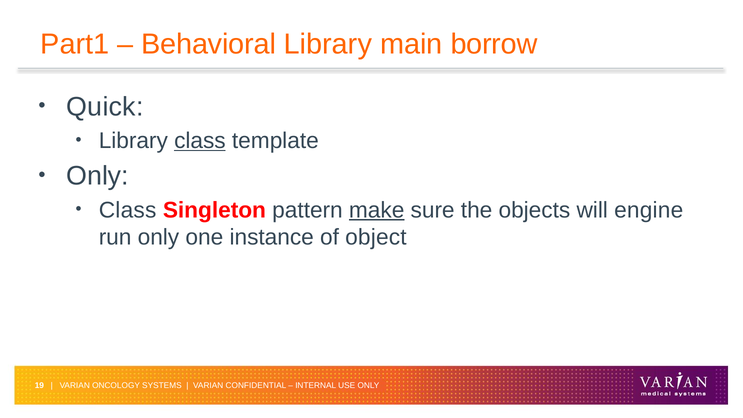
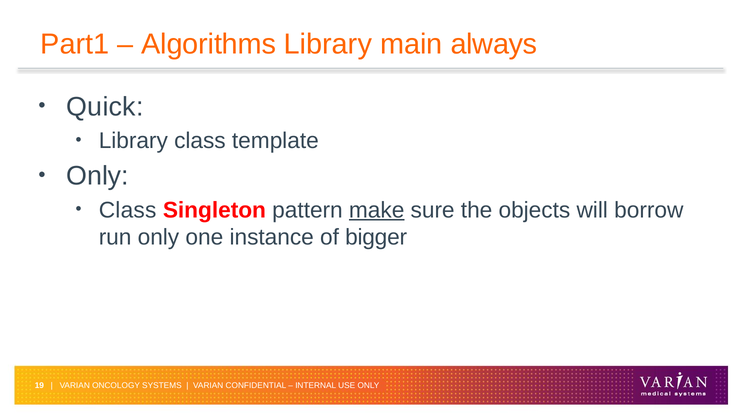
Behavioral: Behavioral -> Algorithms
borrow: borrow -> always
class at (200, 141) underline: present -> none
engine: engine -> borrow
object: object -> bigger
